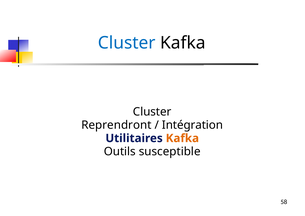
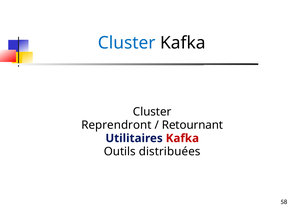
Intégration: Intégration -> Retournant
Kafka at (182, 138) colour: orange -> red
susceptible: susceptible -> distribuées
